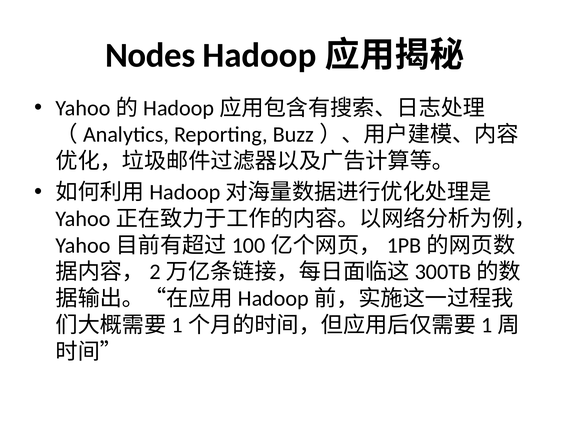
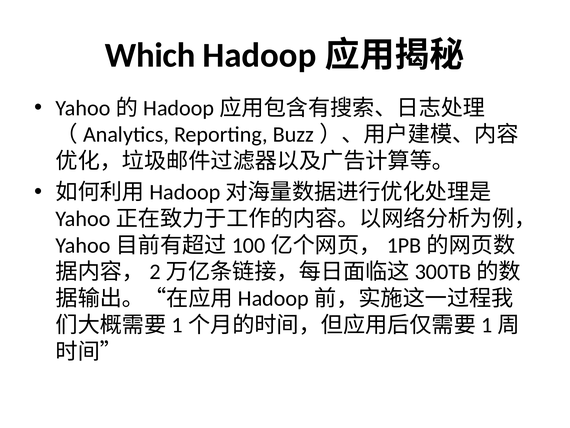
Nodes: Nodes -> Which
